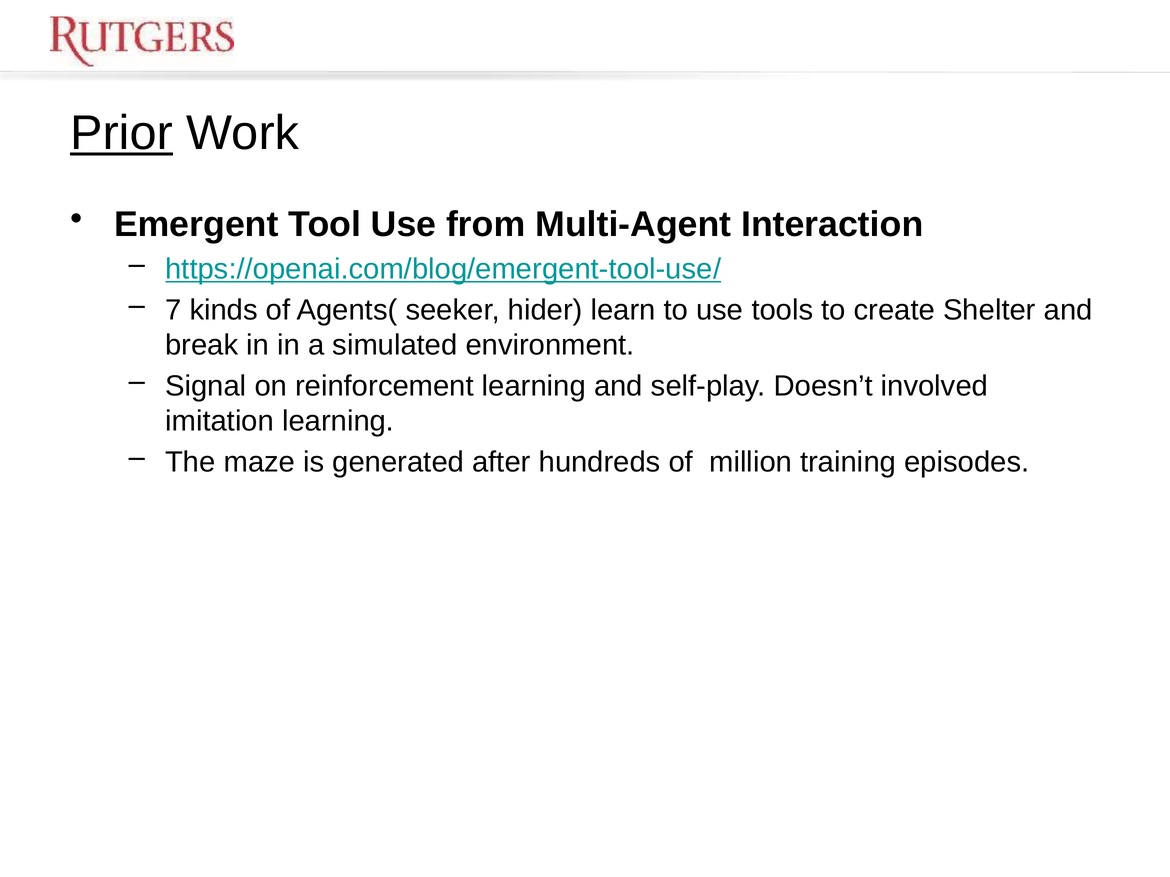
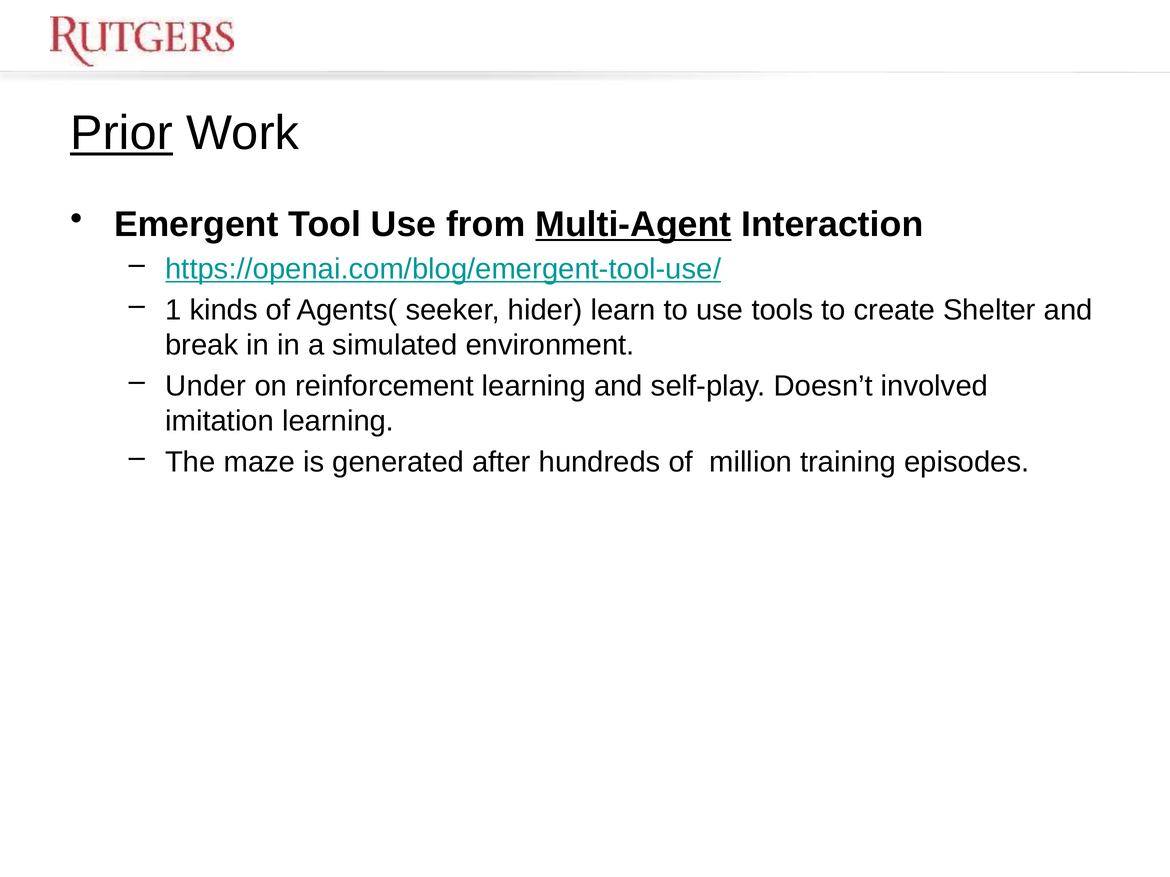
Multi-Agent underline: none -> present
7: 7 -> 1
Signal: Signal -> Under
